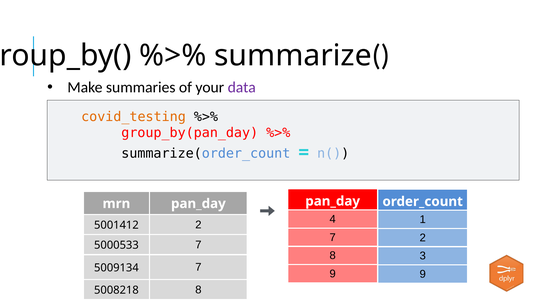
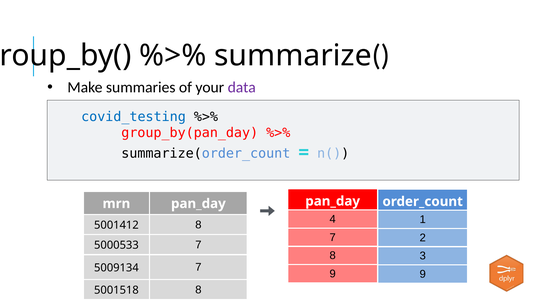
covid_testing colour: orange -> blue
5001412 2: 2 -> 8
5008218: 5008218 -> 5001518
